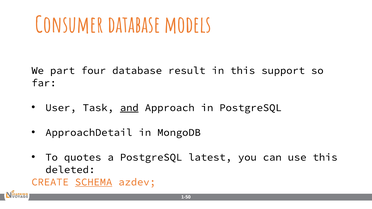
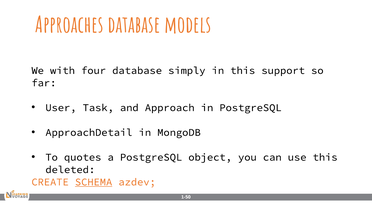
Consumer: Consumer -> Approaches
part: part -> with
result: result -> simply
and underline: present -> none
latest: latest -> object
